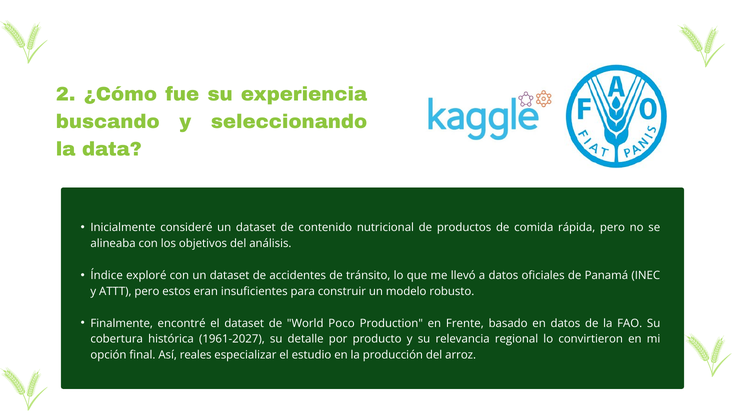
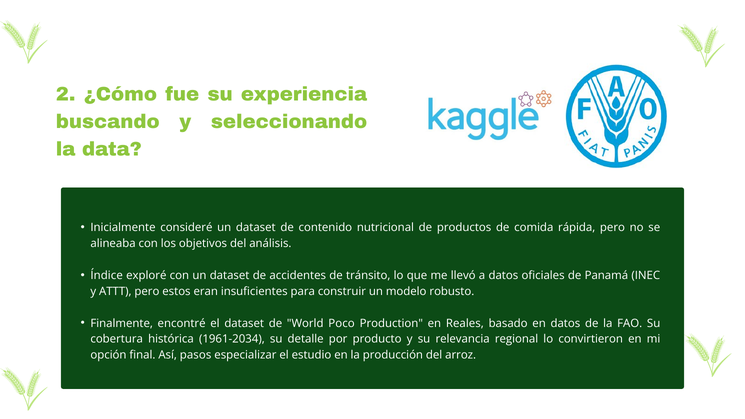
Frente: Frente -> Reales
1961-2027: 1961-2027 -> 1961-2034
reales: reales -> pasos
